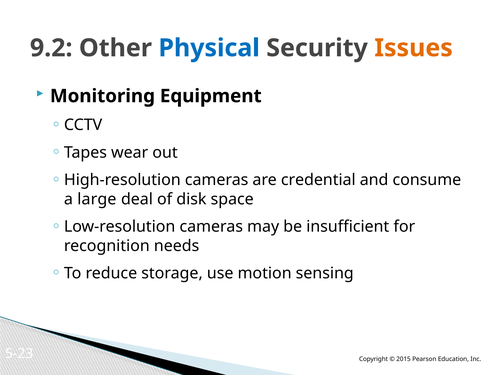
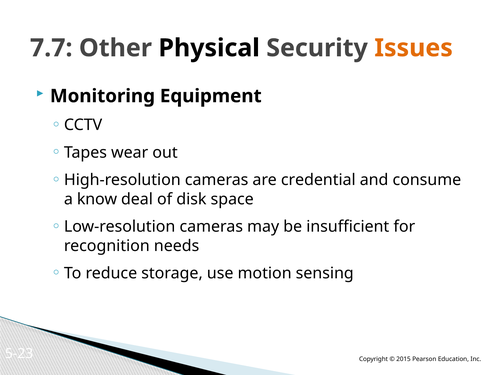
9.2: 9.2 -> 7.7
Physical colour: blue -> black
large: large -> know
